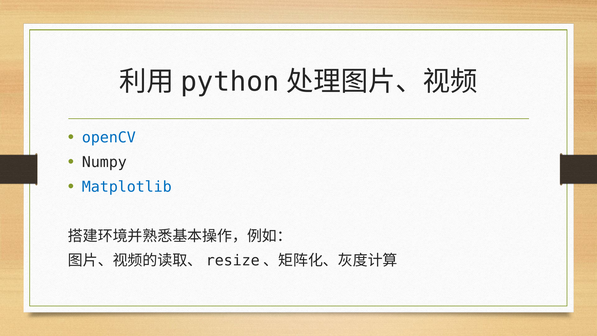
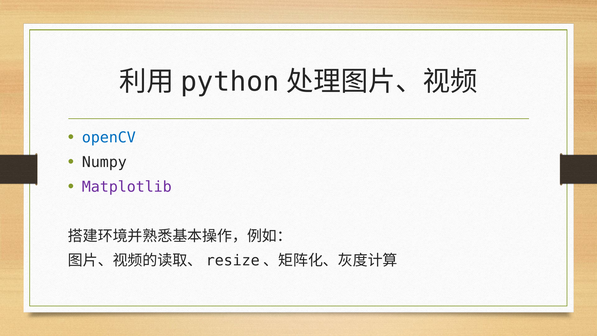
Matplotlib colour: blue -> purple
